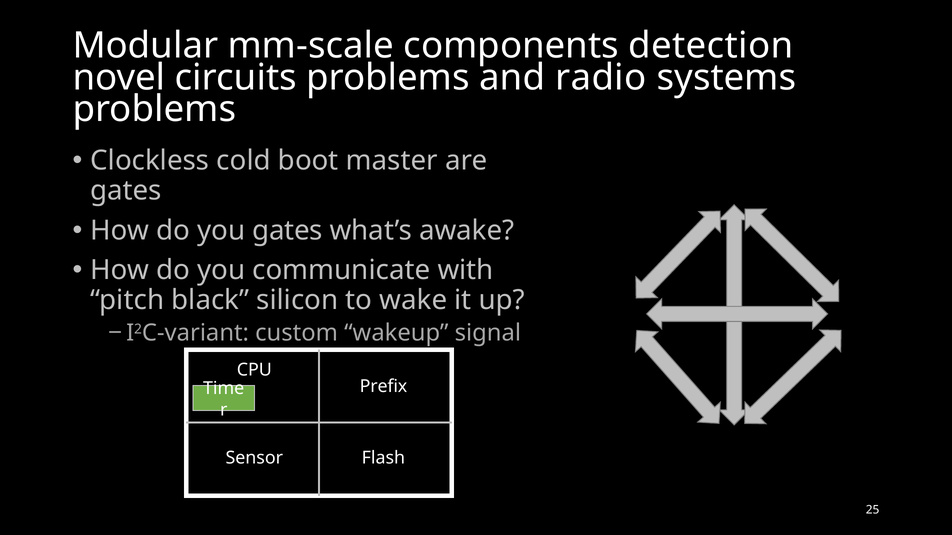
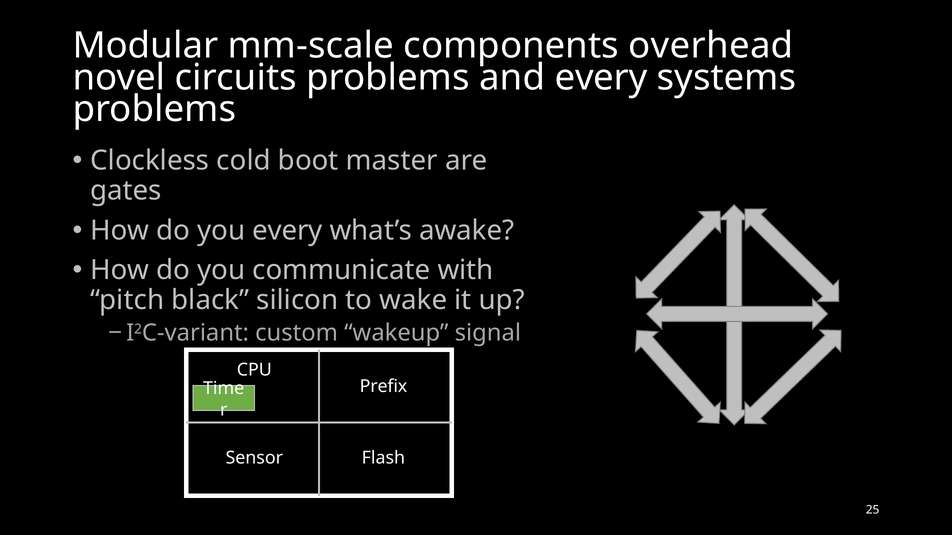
detection: detection -> overhead
and radio: radio -> every
you gates: gates -> every
